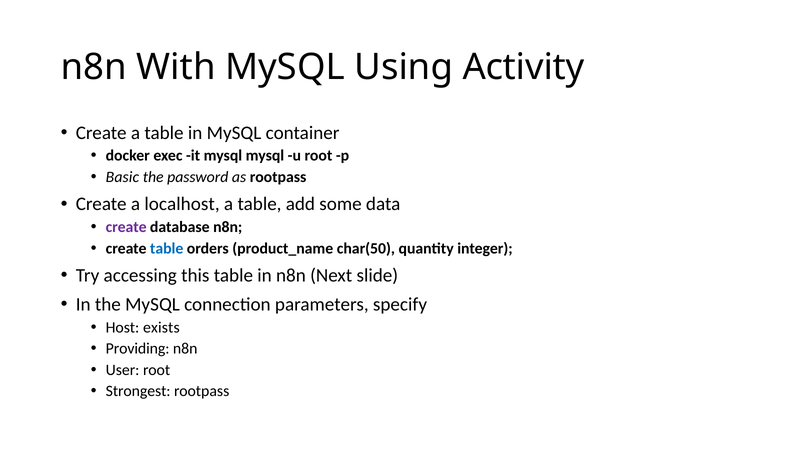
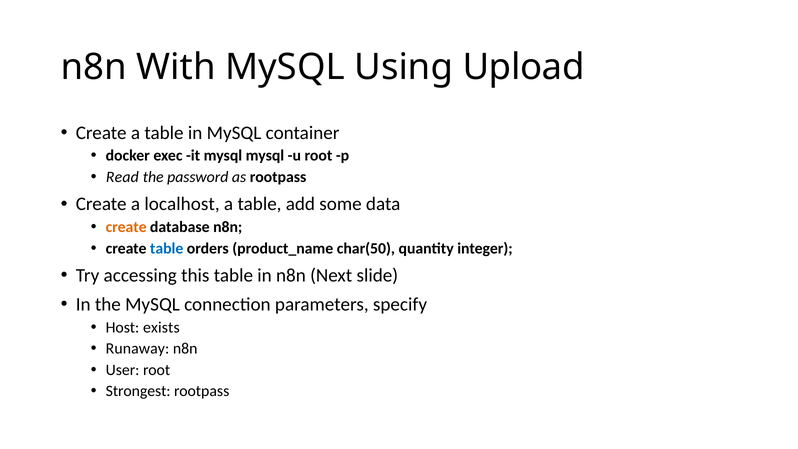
Activity: Activity -> Upload
Basic: Basic -> Read
create at (126, 227) colour: purple -> orange
Providing: Providing -> Runaway
